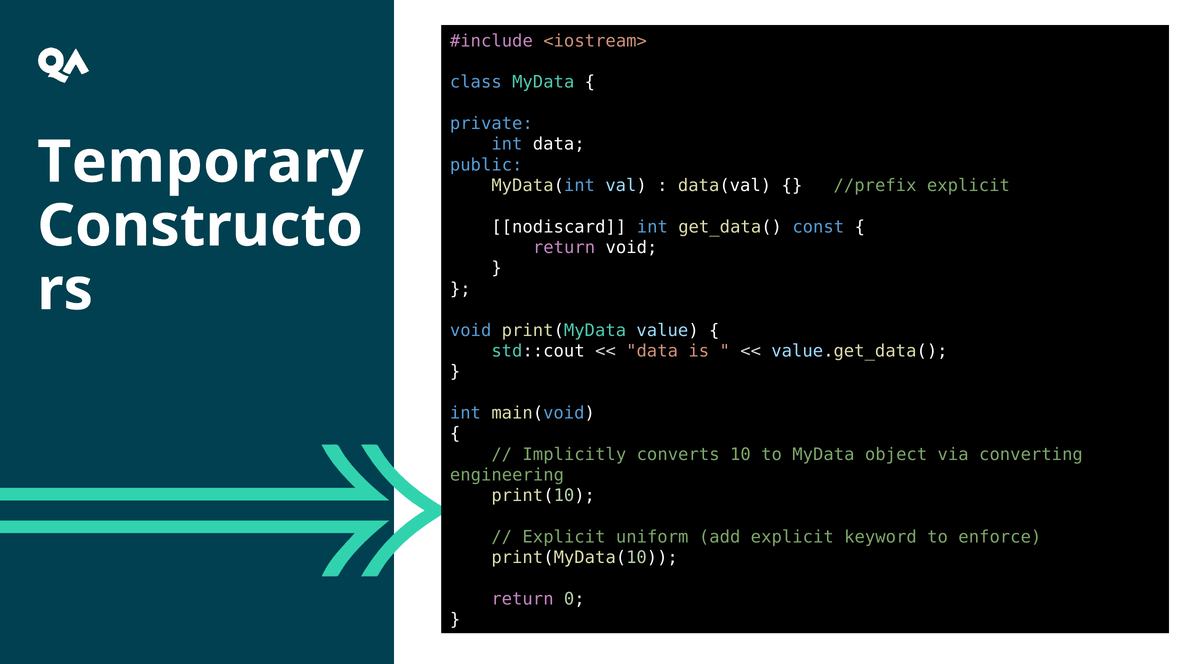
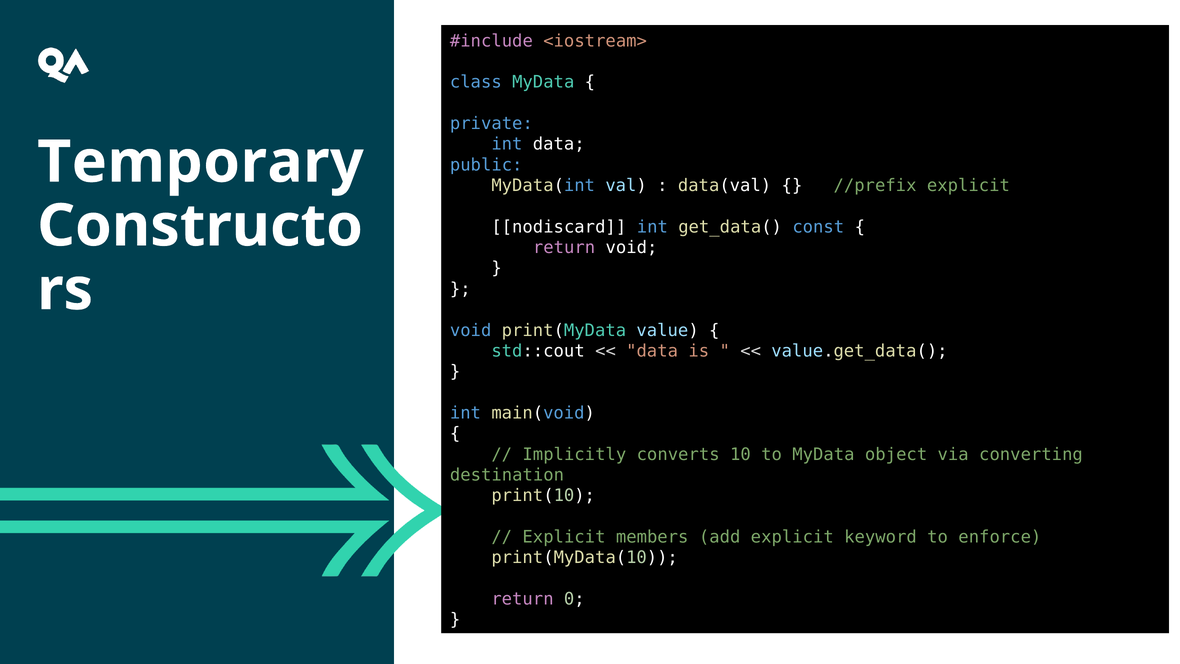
engineering: engineering -> destination
uniform: uniform -> members
